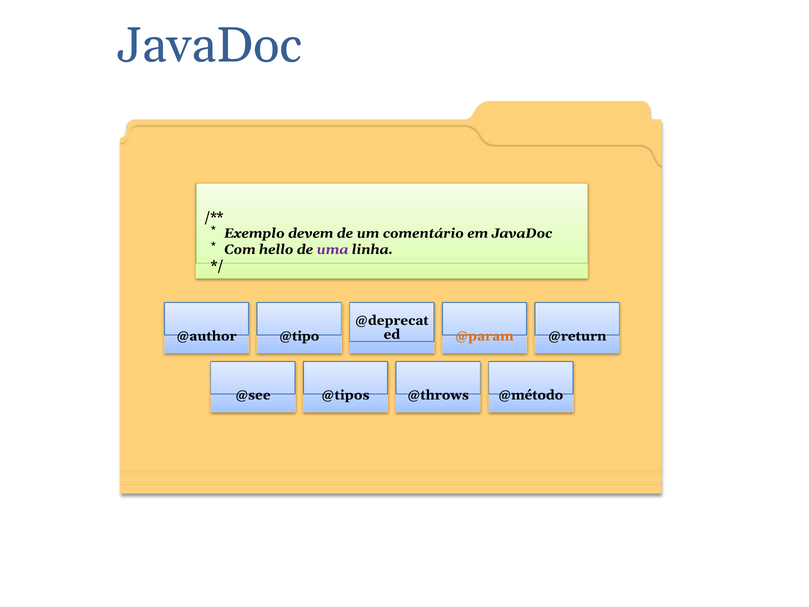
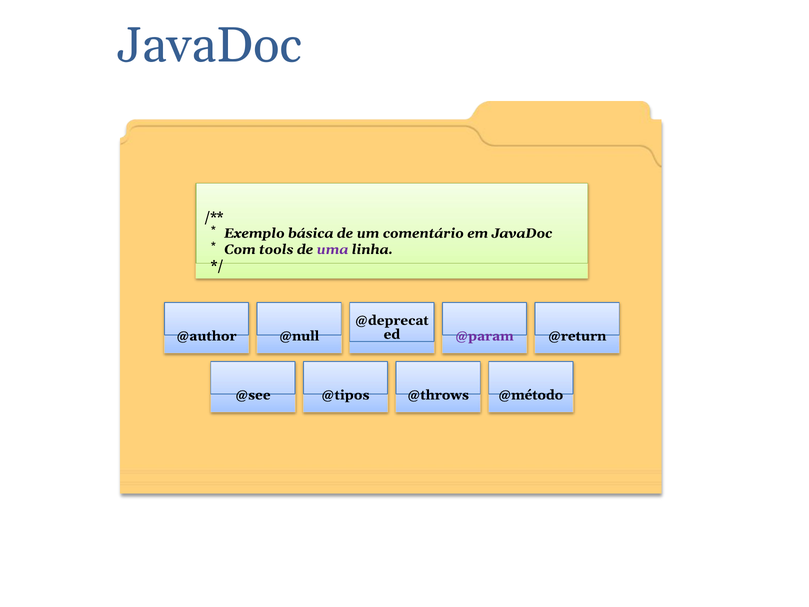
devem: devem -> básica
hello: hello -> tools
@param colour: orange -> purple
@tipo: @tipo -> @null
